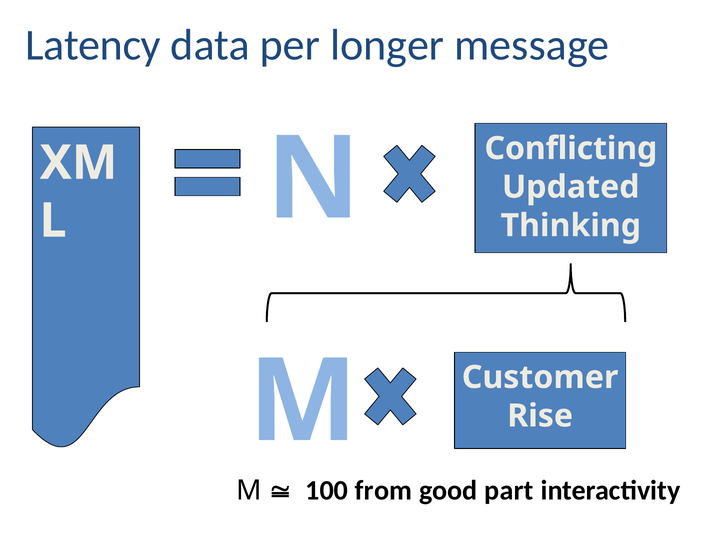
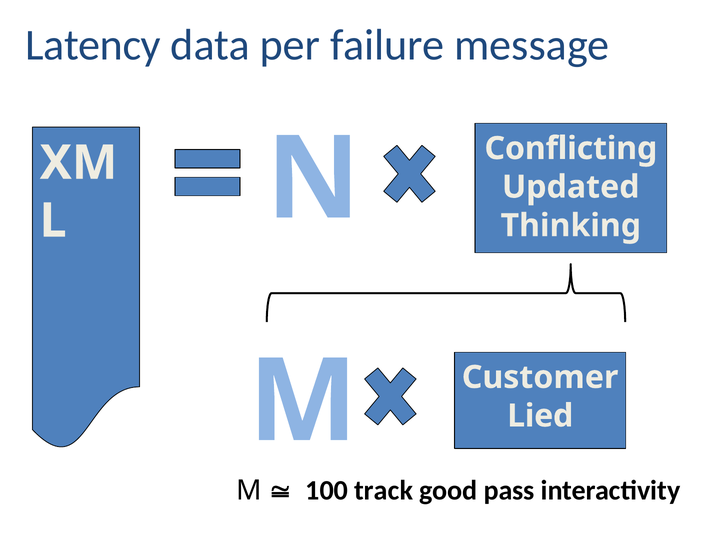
longer: longer -> failure
Rise: Rise -> Lied
from: from -> track
part: part -> pass
